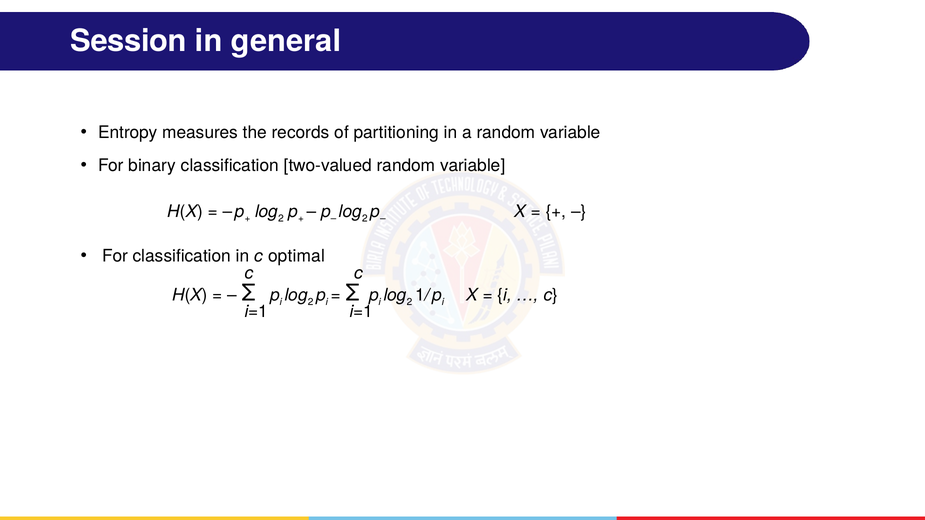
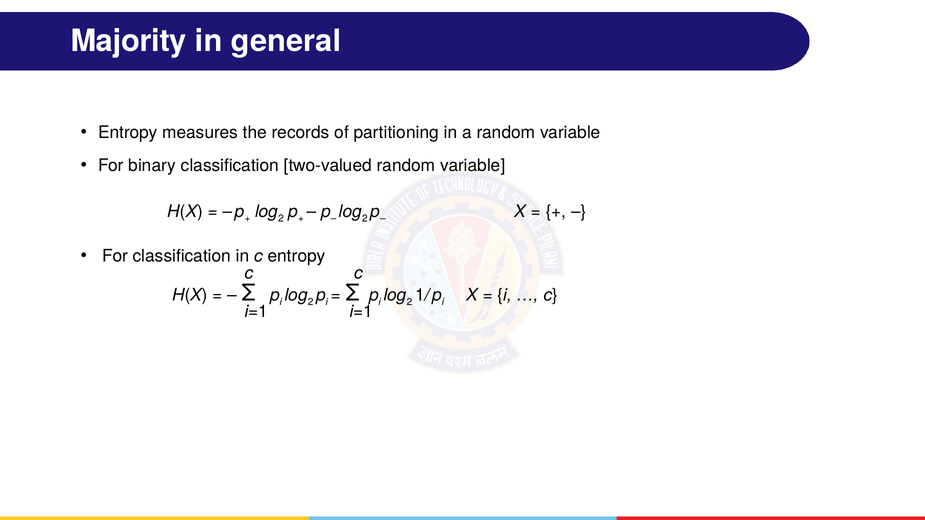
Session: Session -> Majority
c optimal: optimal -> entropy
